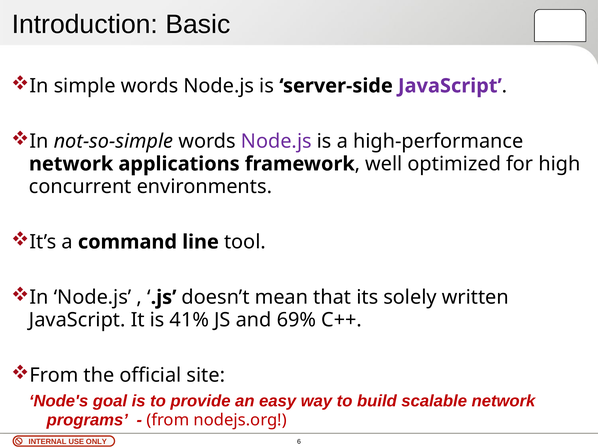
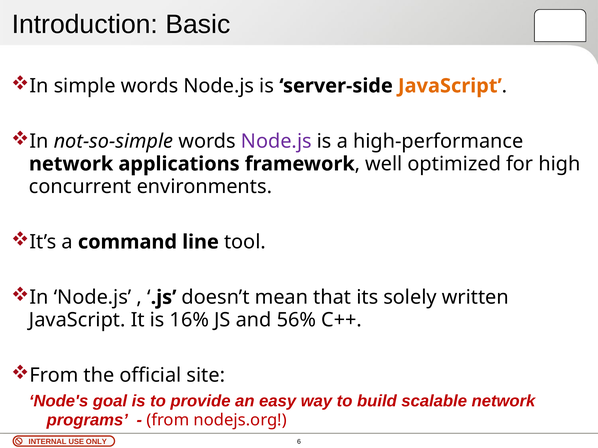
JavaScript at (450, 86) colour: purple -> orange
41%: 41% -> 16%
69%: 69% -> 56%
